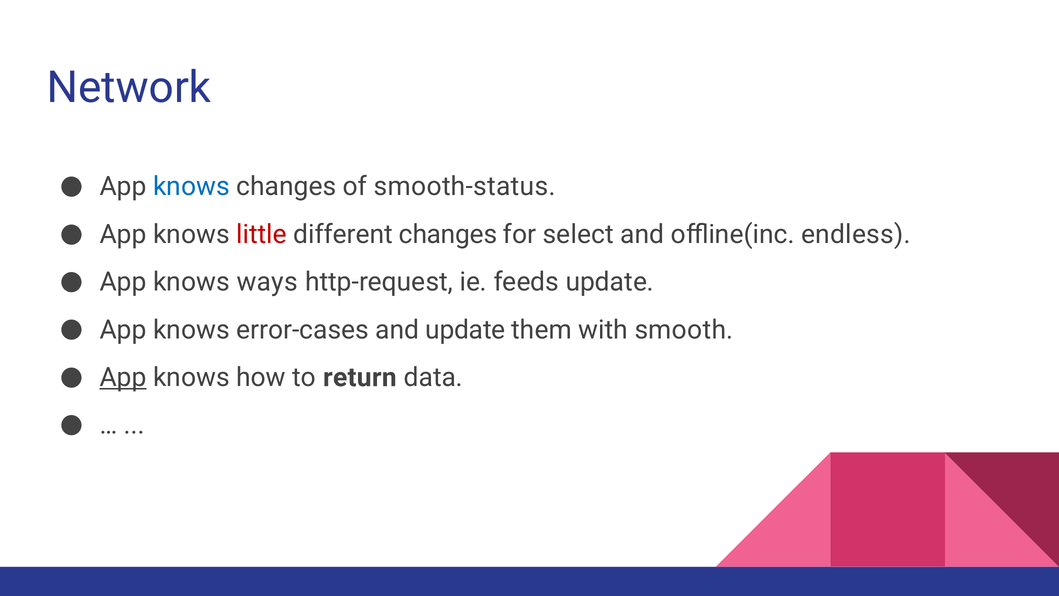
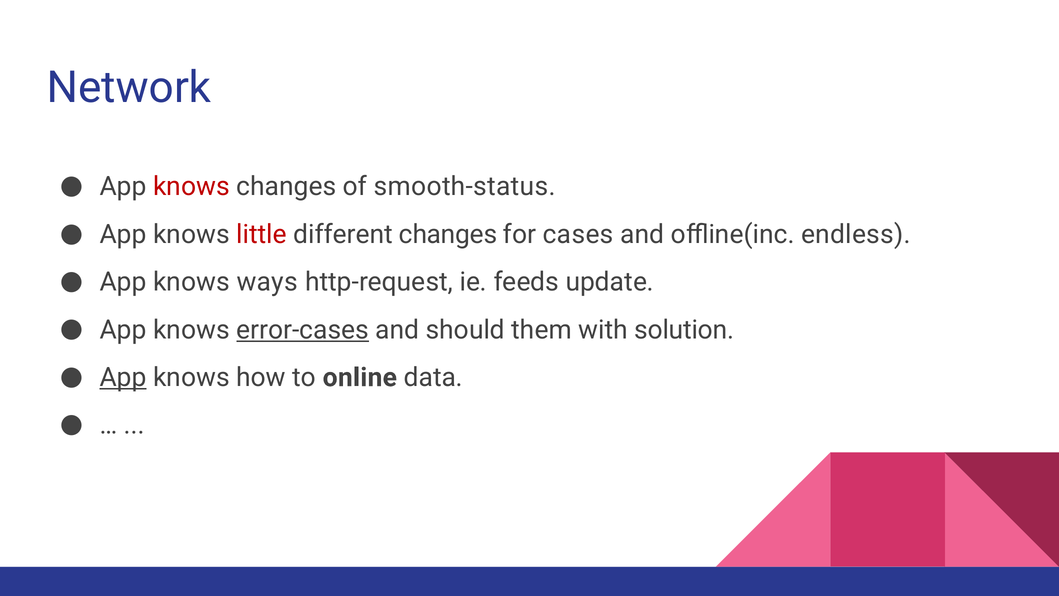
knows at (191, 187) colour: blue -> red
select: select -> cases
error-cases underline: none -> present
and update: update -> should
smooth: smooth -> solution
return: return -> online
